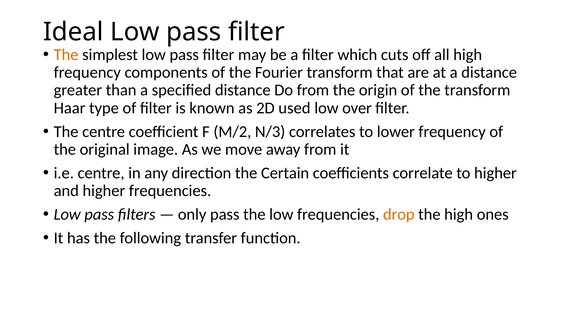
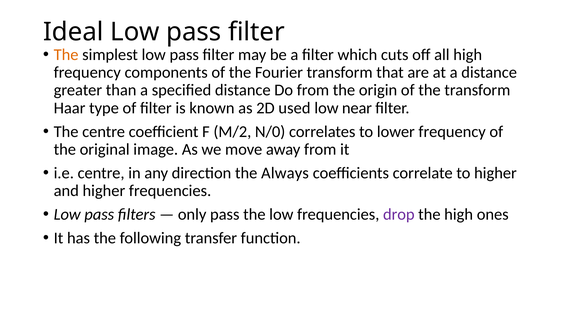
over: over -> near
N/3: N/3 -> N/0
Certain: Certain -> Always
drop colour: orange -> purple
